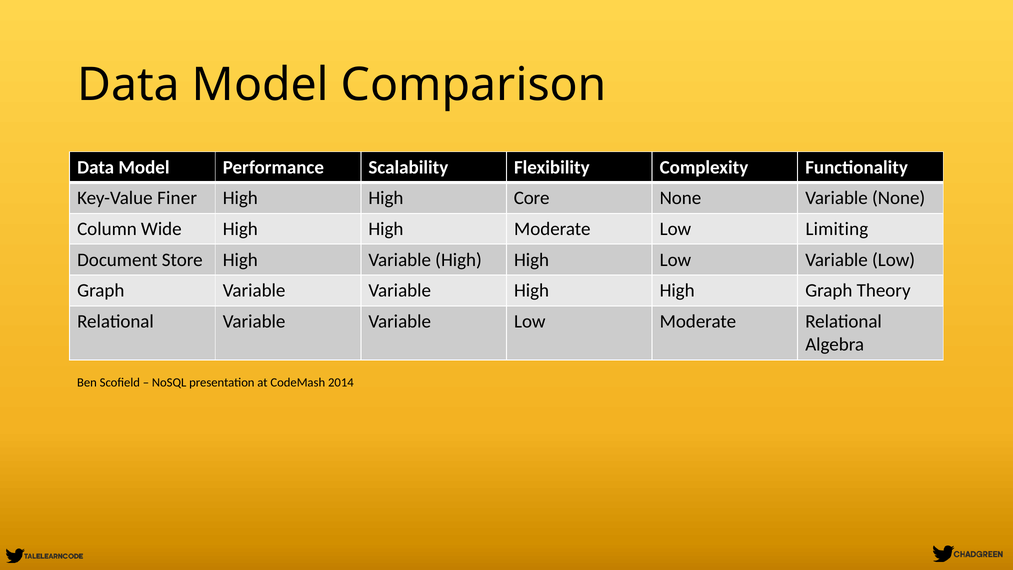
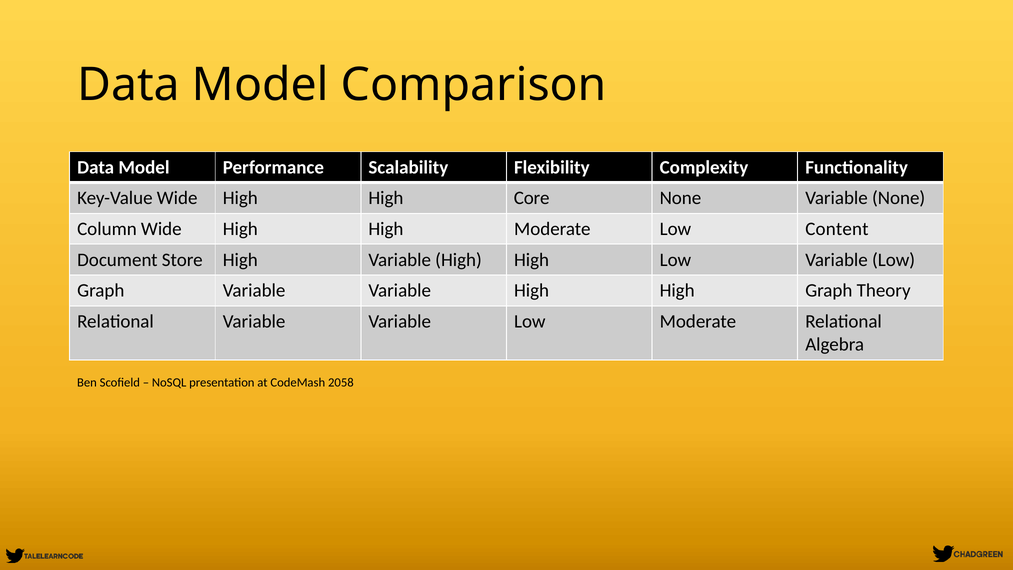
Key-Value Finer: Finer -> Wide
Limiting: Limiting -> Content
2014: 2014 -> 2058
